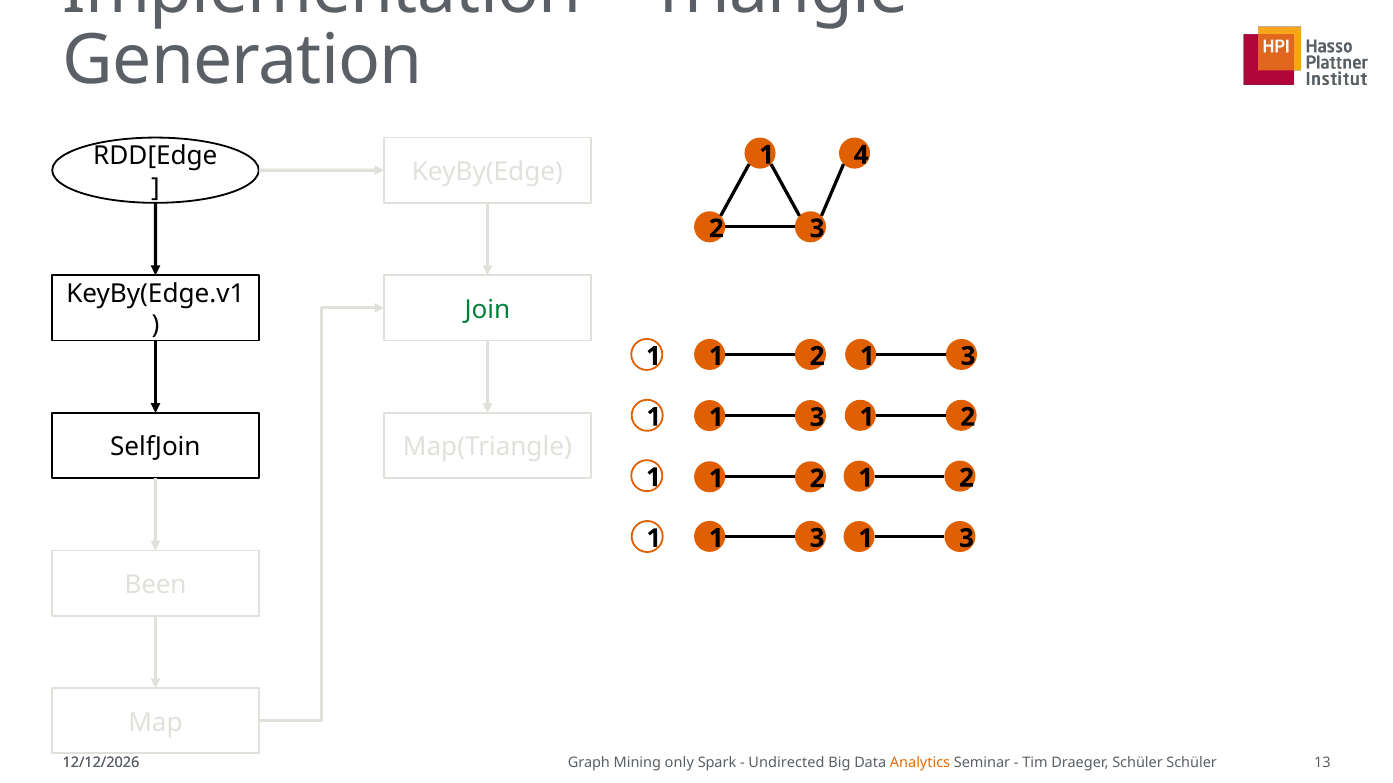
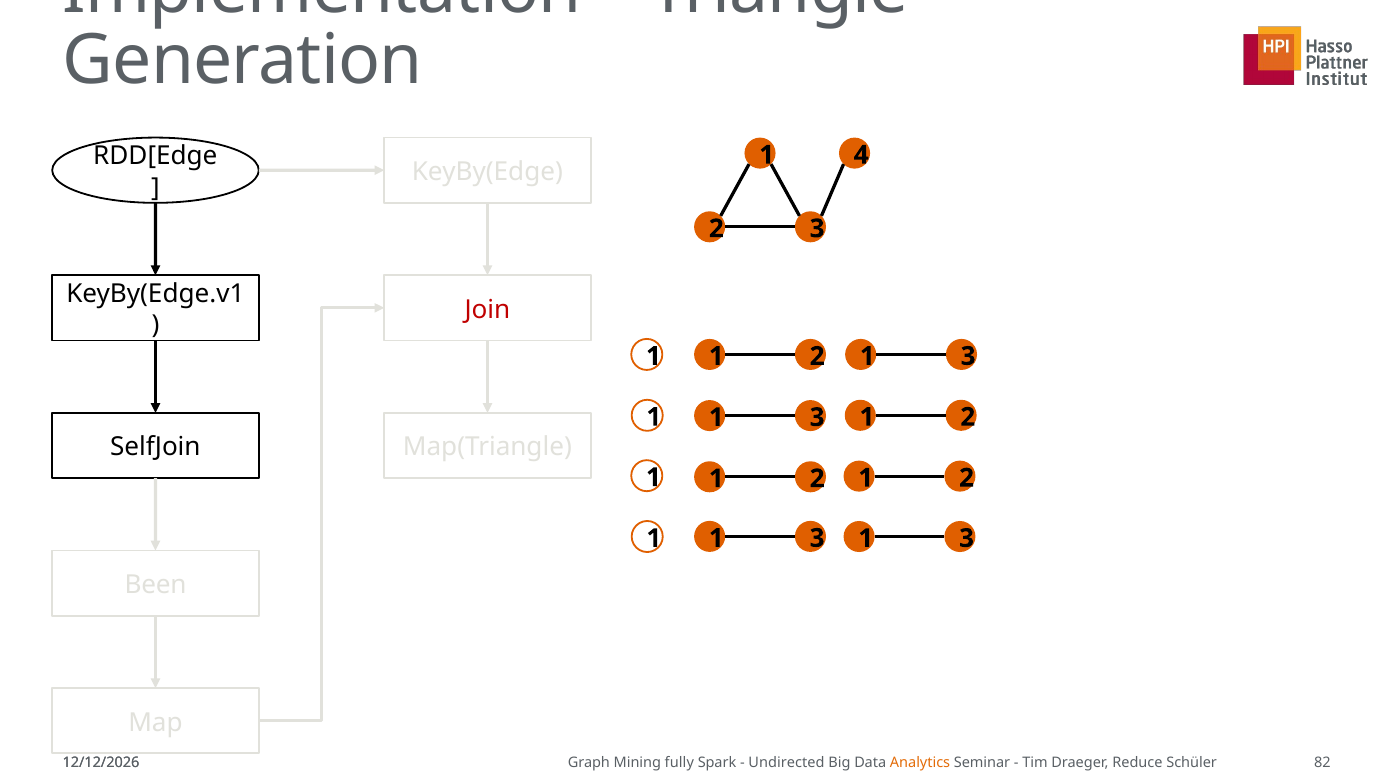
Join colour: green -> red
only: only -> fully
Draeger Schüler: Schüler -> Reduce
13: 13 -> 82
